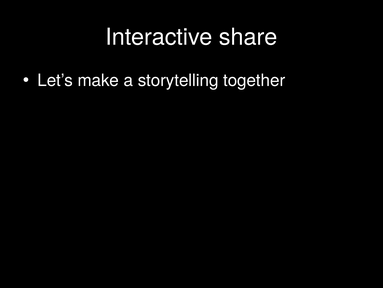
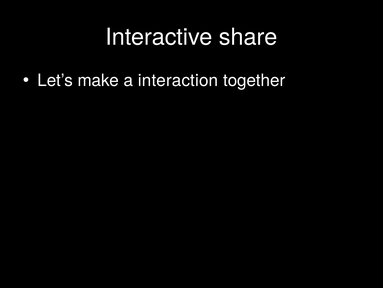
storytelling: storytelling -> interaction
